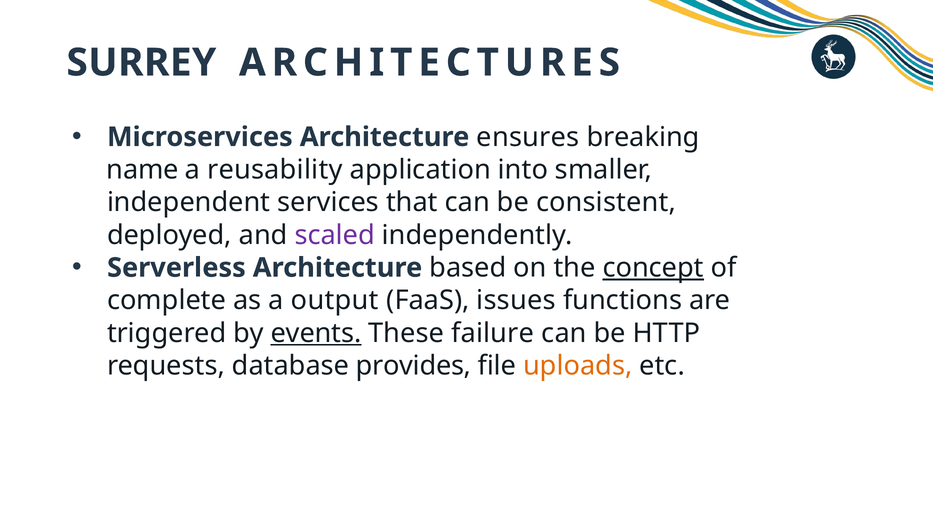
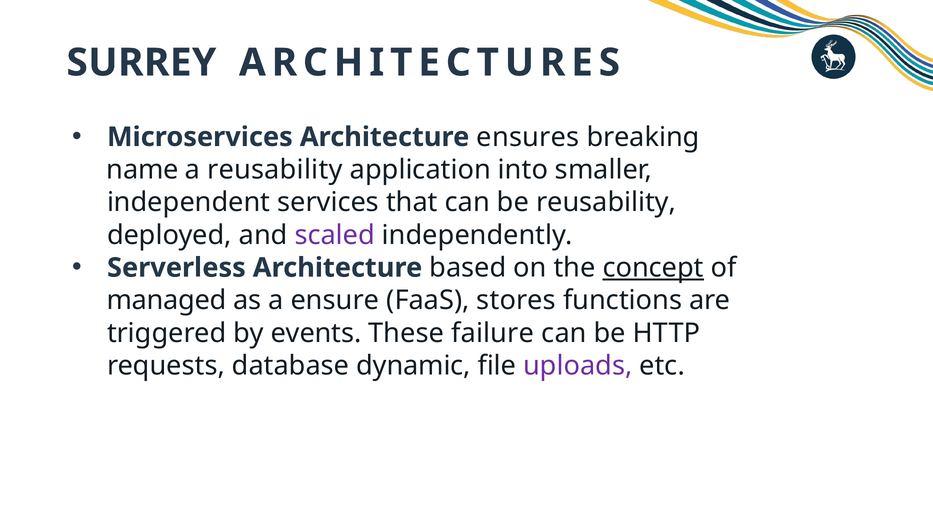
be consistent: consistent -> reusability
complete: complete -> managed
output: output -> ensure
issues: issues -> stores
events underline: present -> none
provides: provides -> dynamic
uploads colour: orange -> purple
